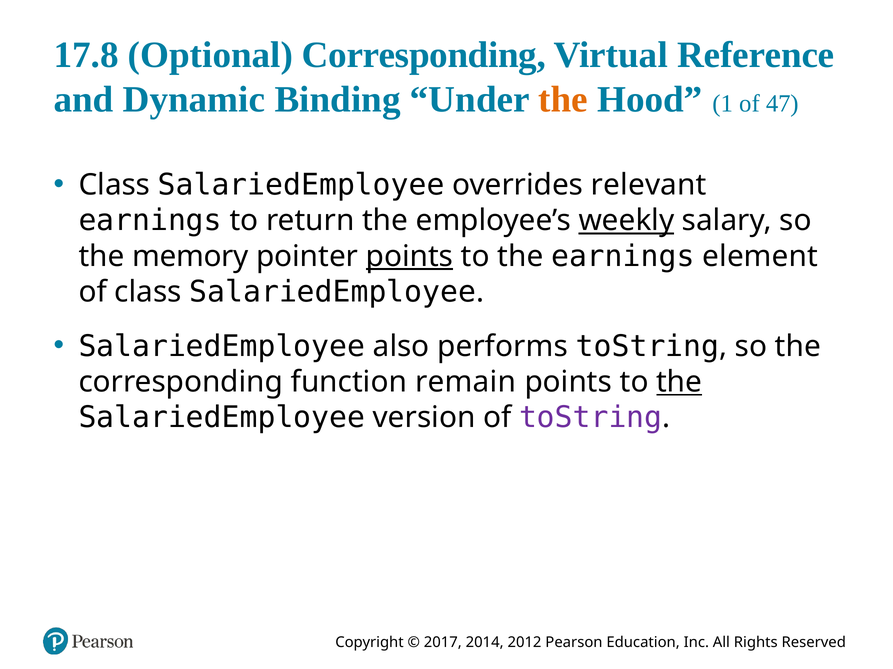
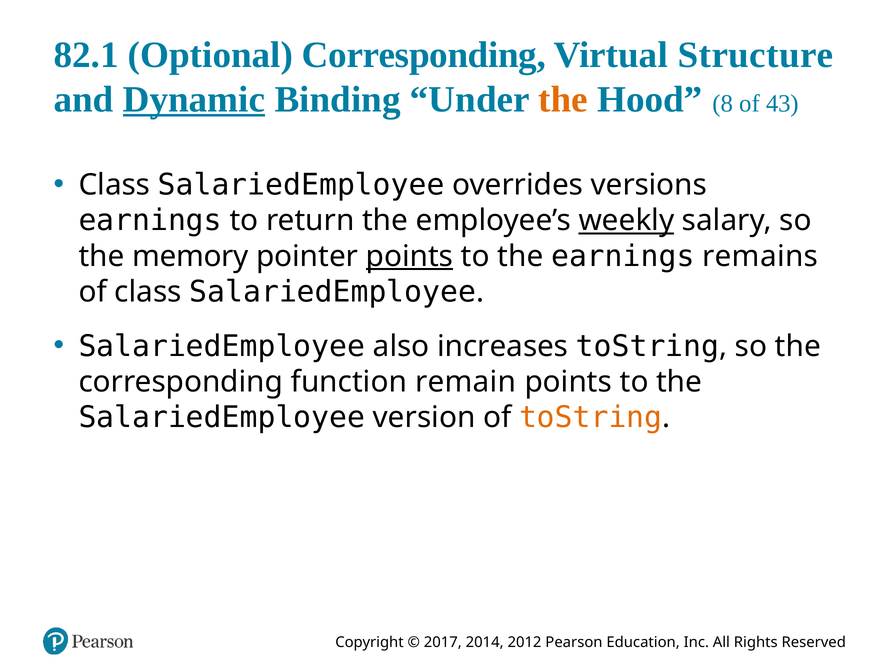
17.8: 17.8 -> 82.1
Reference: Reference -> Structure
Dynamic underline: none -> present
1: 1 -> 8
47: 47 -> 43
relevant: relevant -> versions
element: element -> remains
performs: performs -> increases
the at (679, 382) underline: present -> none
toString at (591, 418) colour: purple -> orange
